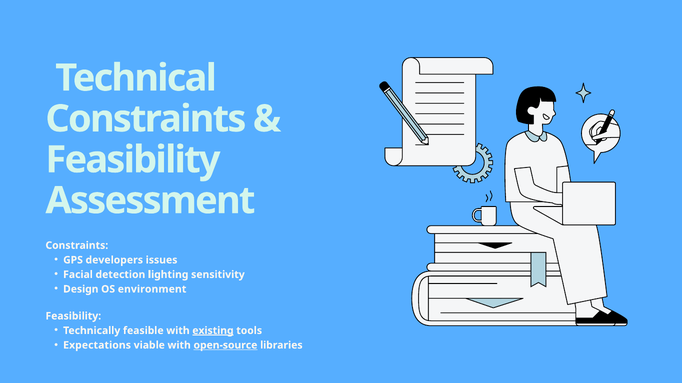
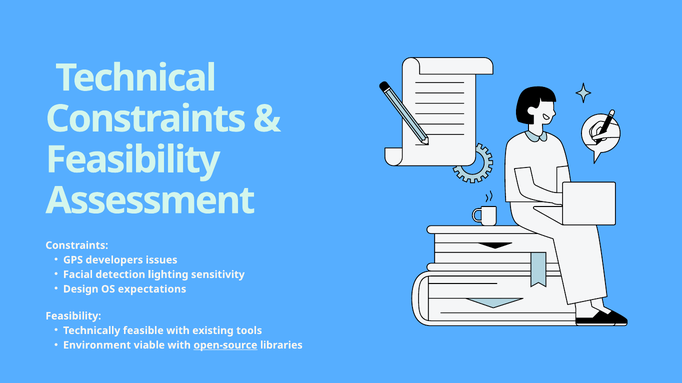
environment: environment -> expectations
existing underline: present -> none
Expectations: Expectations -> Environment
